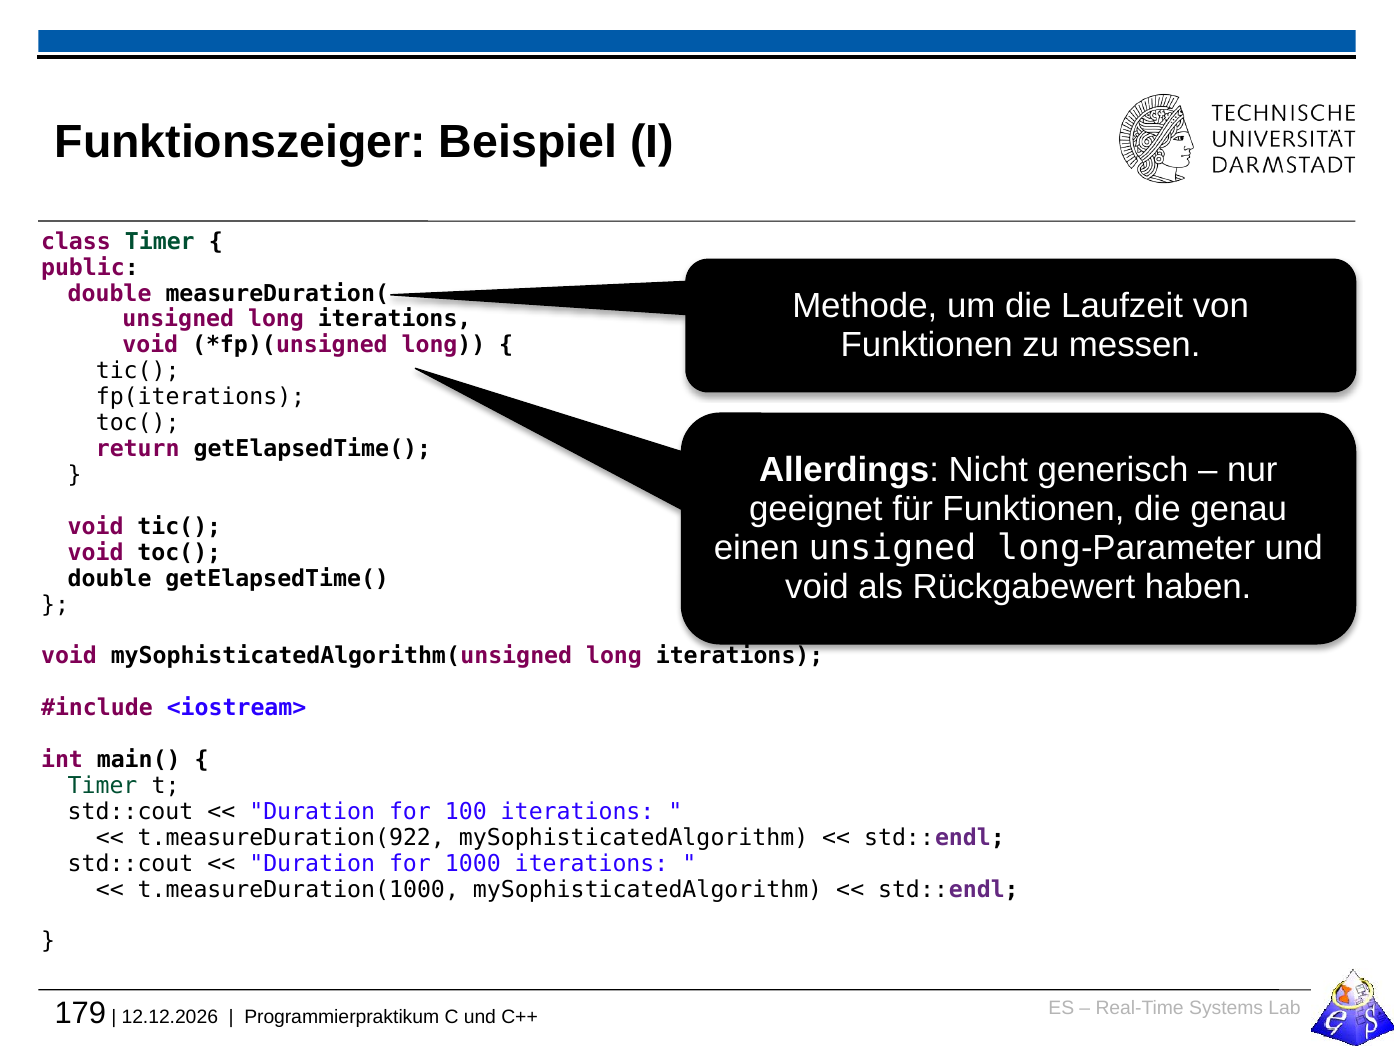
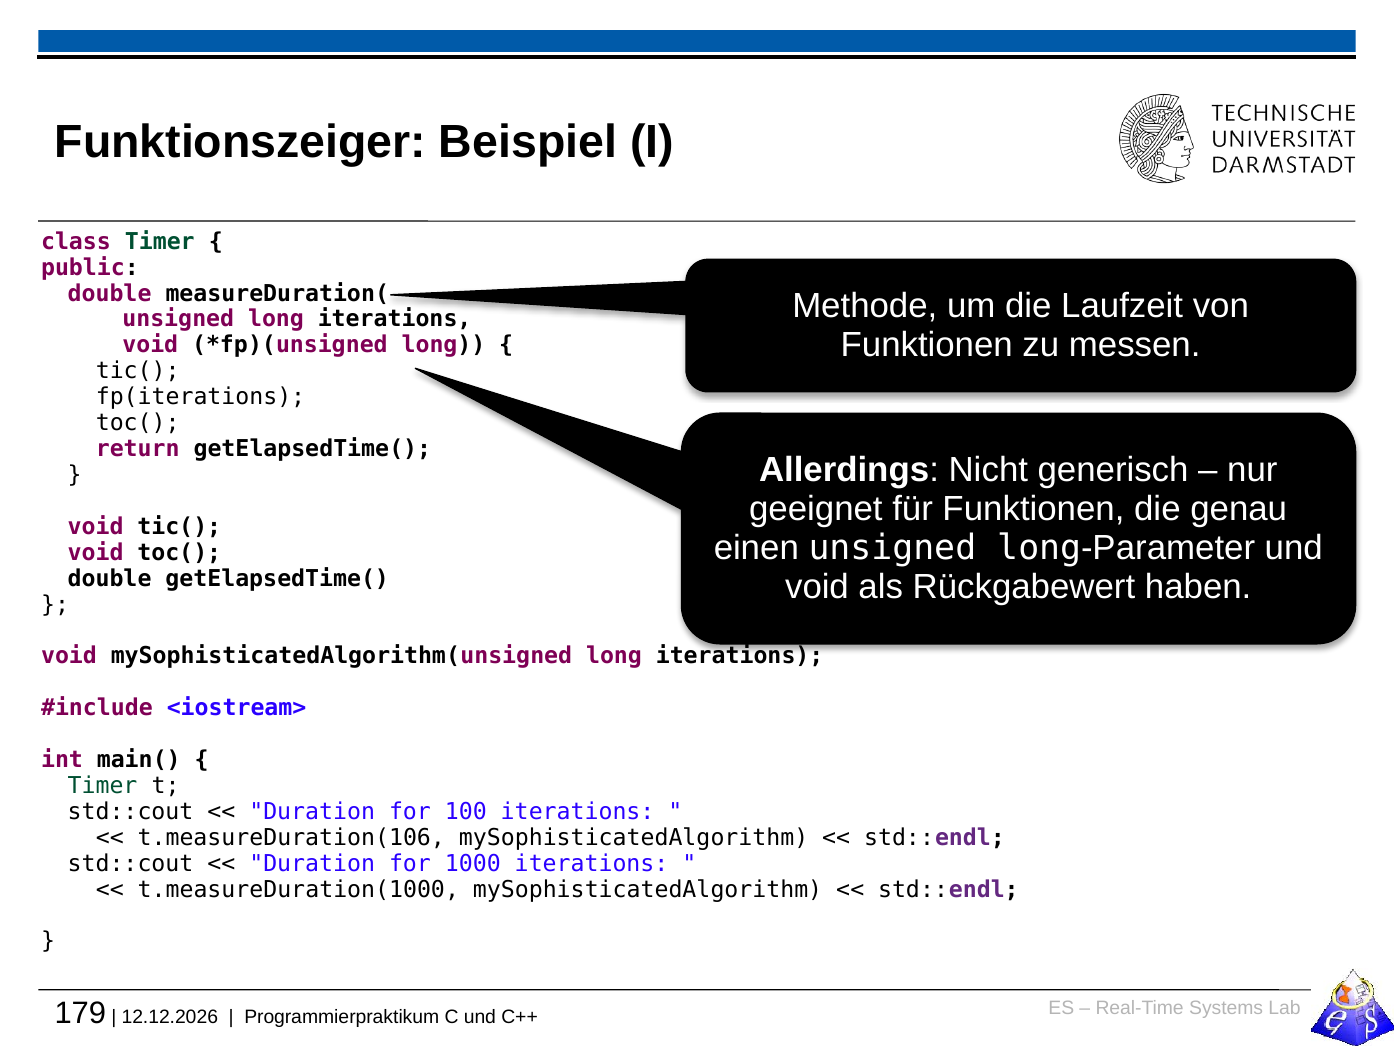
t.measureDuration(922: t.measureDuration(922 -> t.measureDuration(106
